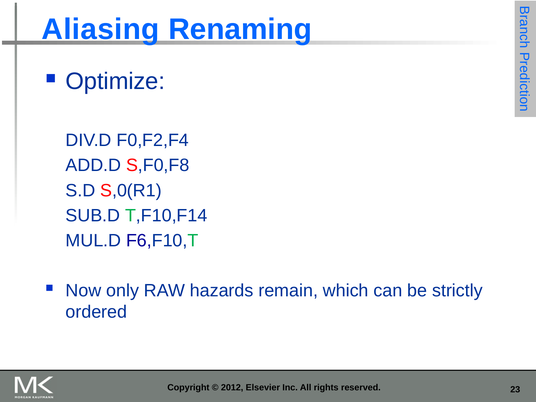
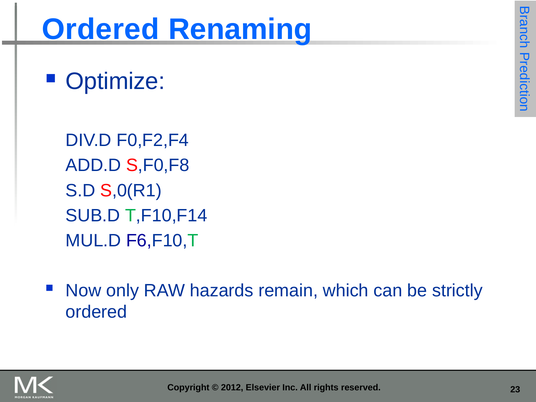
Aliasing at (101, 29): Aliasing -> Ordered
